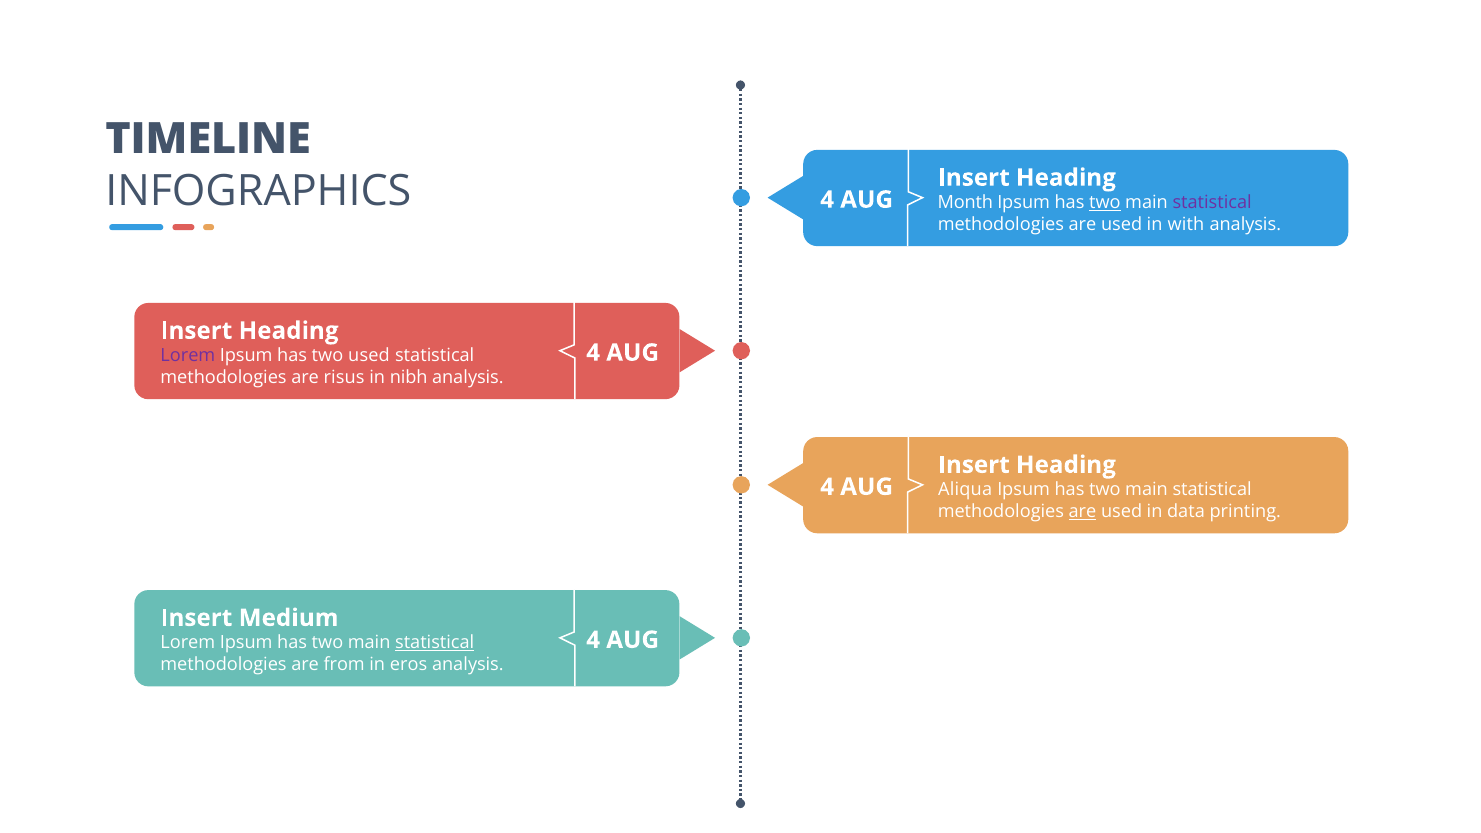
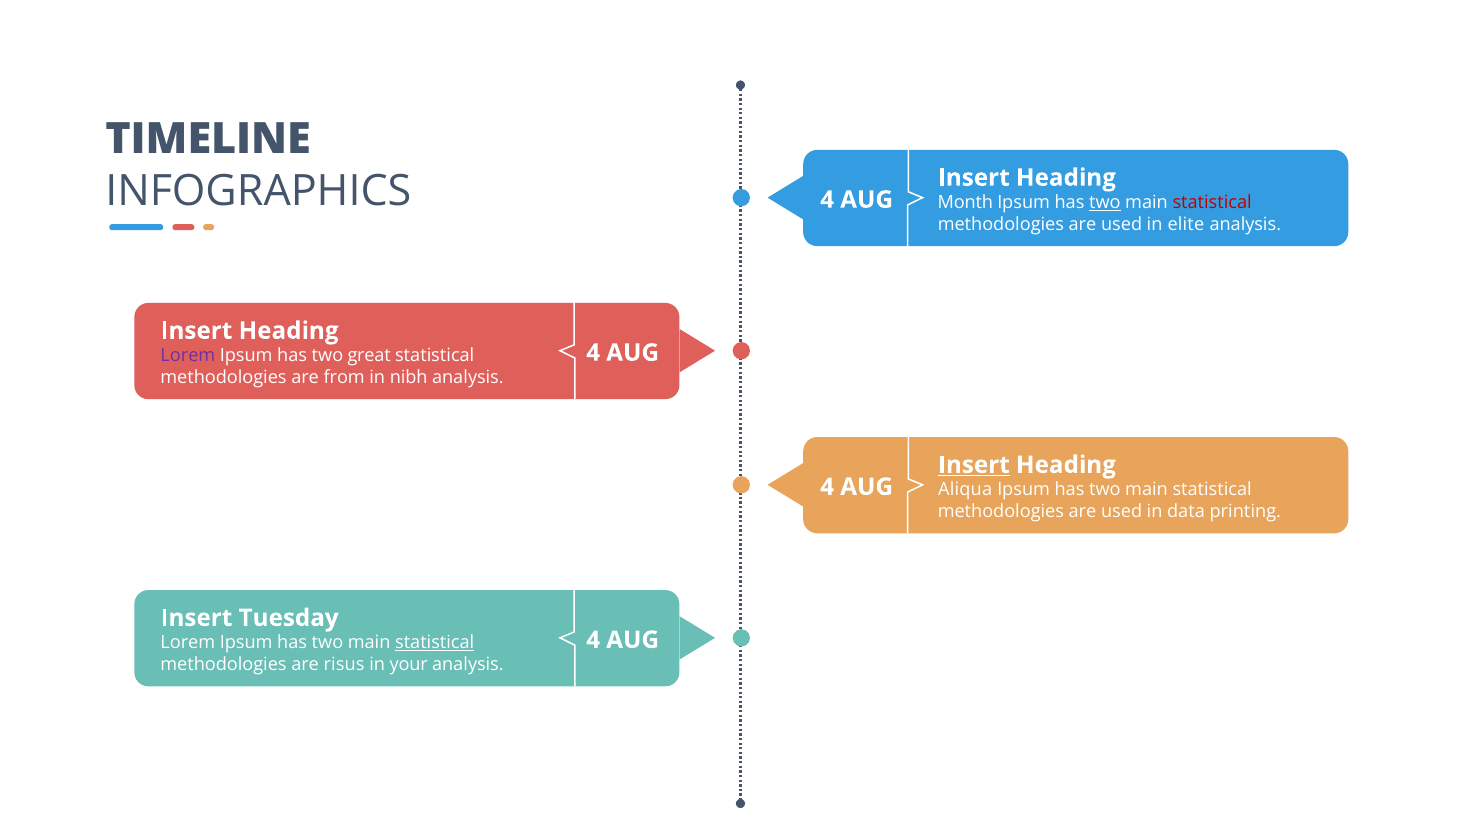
statistical at (1212, 203) colour: purple -> red
with: with -> elite
two used: used -> great
risus: risus -> from
Insert at (974, 465) underline: none -> present
are at (1083, 512) underline: present -> none
Medium: Medium -> Tuesday
from: from -> risus
eros: eros -> your
